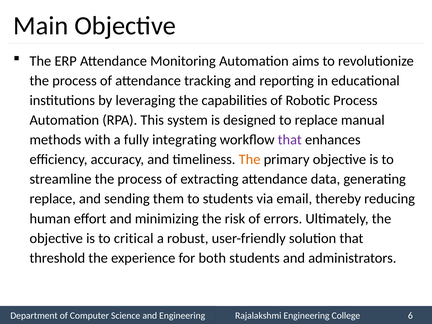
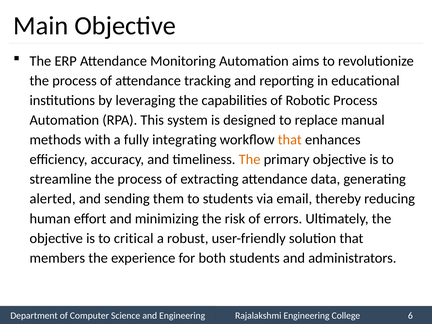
that at (290, 140) colour: purple -> orange
replace at (53, 199): replace -> alerted
threshold: threshold -> members
